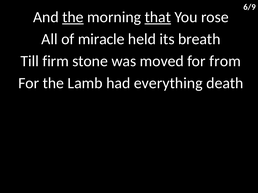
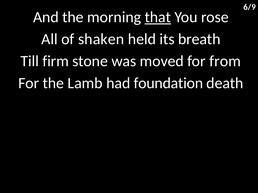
the at (73, 17) underline: present -> none
miracle: miracle -> shaken
everything: everything -> foundation
